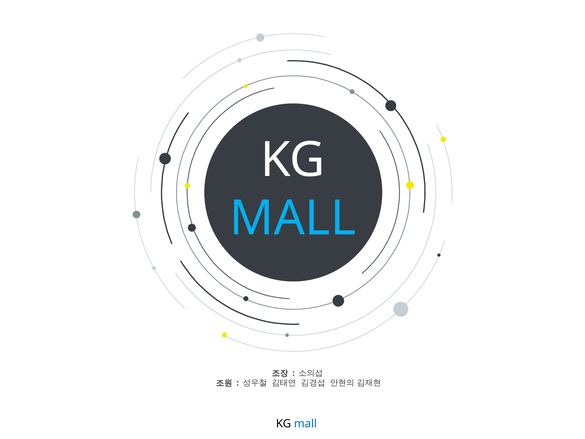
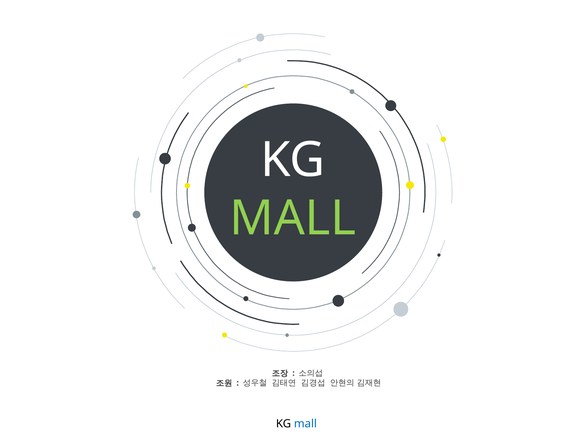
MALL at (293, 218) colour: light blue -> light green
